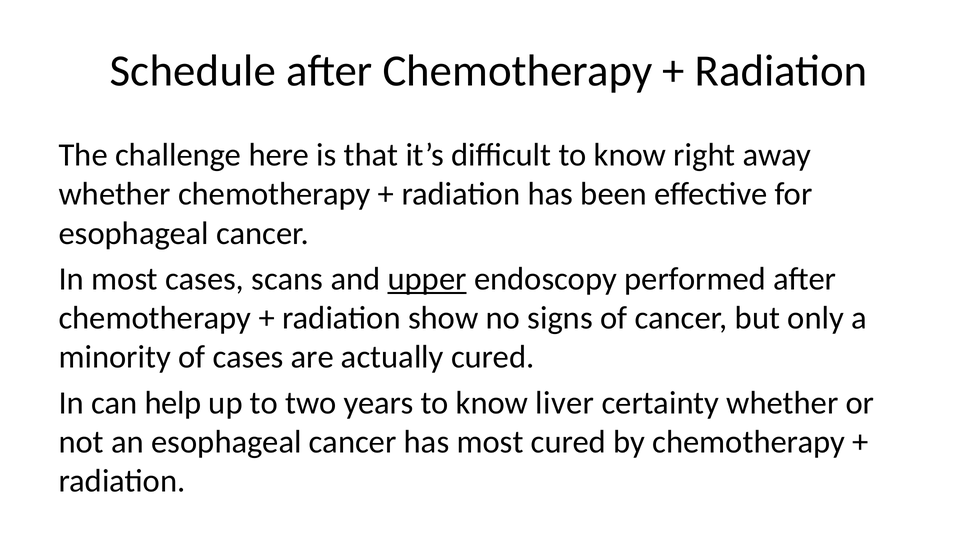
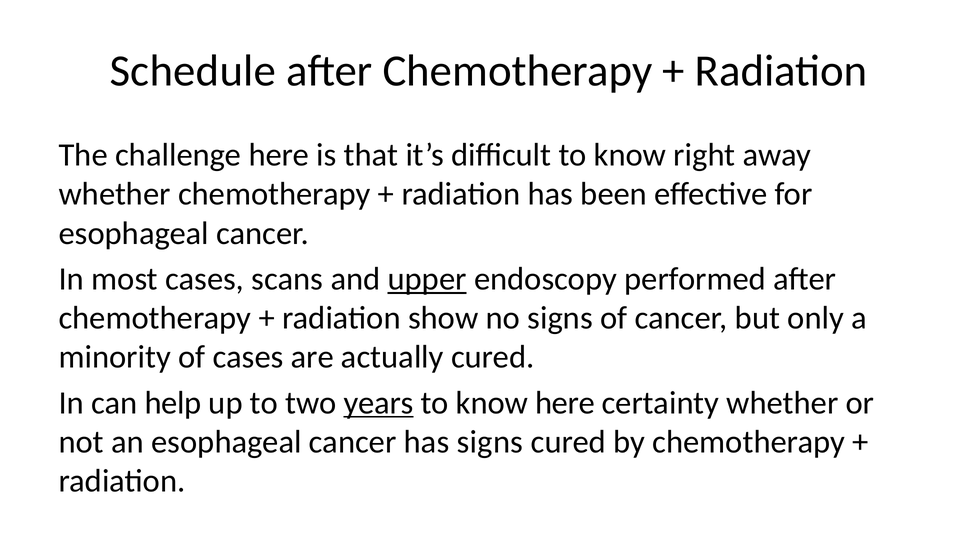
years underline: none -> present
know liver: liver -> here
has most: most -> signs
